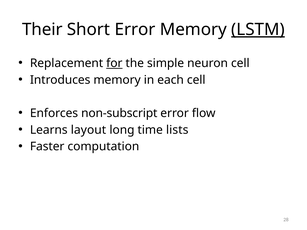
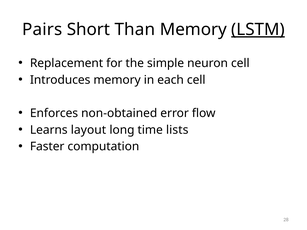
Their: Their -> Pairs
Short Error: Error -> Than
for underline: present -> none
non-subscript: non-subscript -> non-obtained
